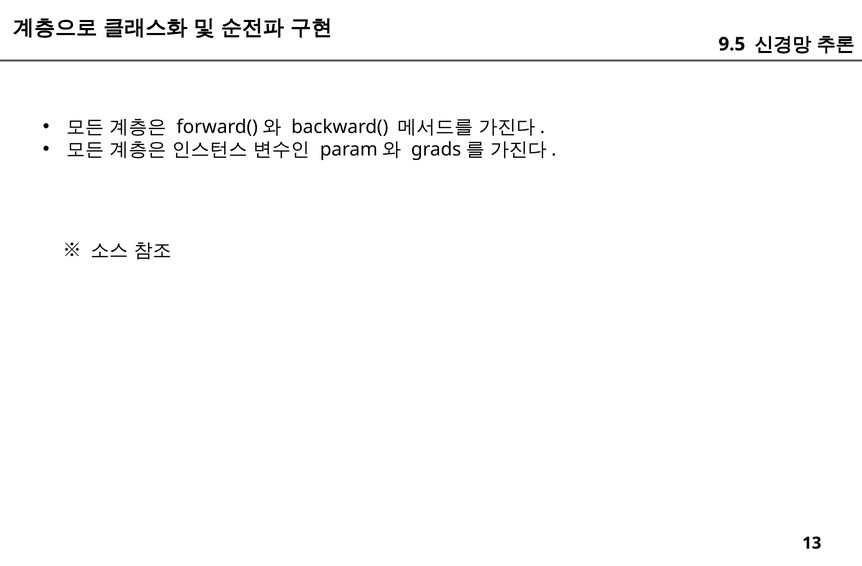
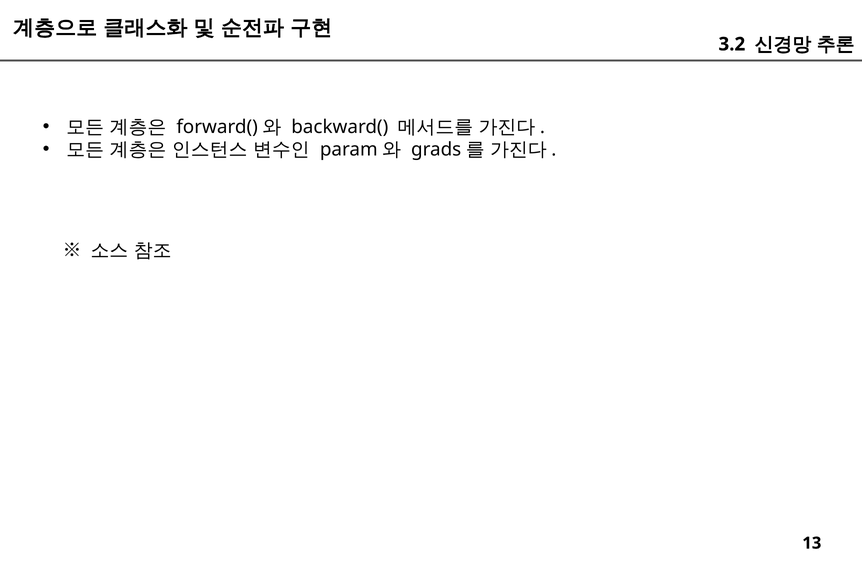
9.5: 9.5 -> 3.2
